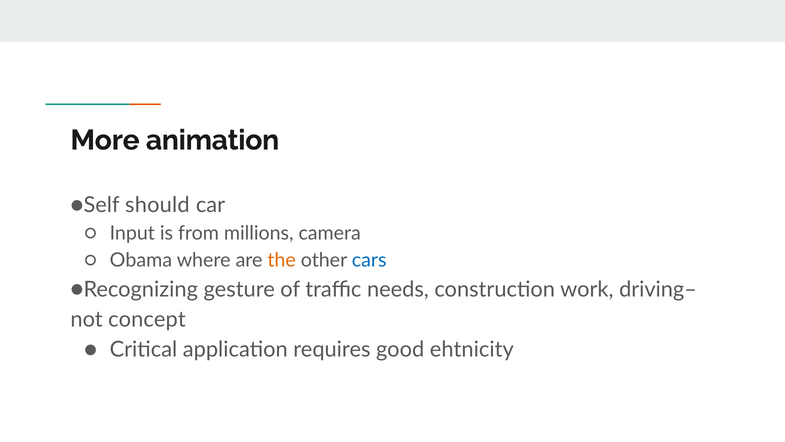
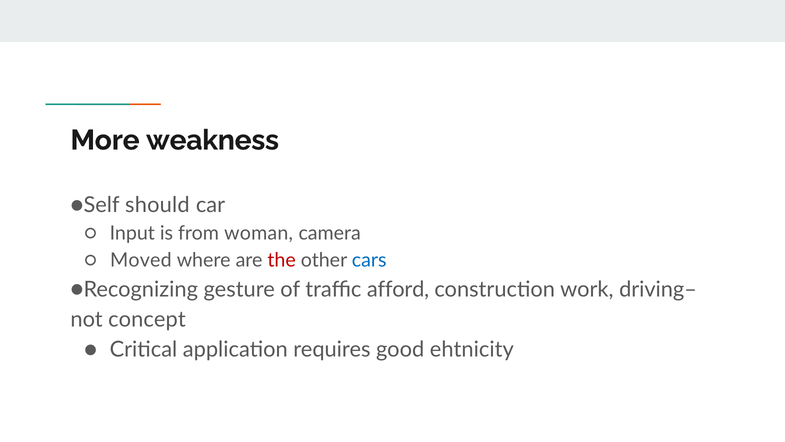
animation: animation -> weakness
millions: millions -> woman
Obama: Obama -> Moved
the colour: orange -> red
needs: needs -> afford
